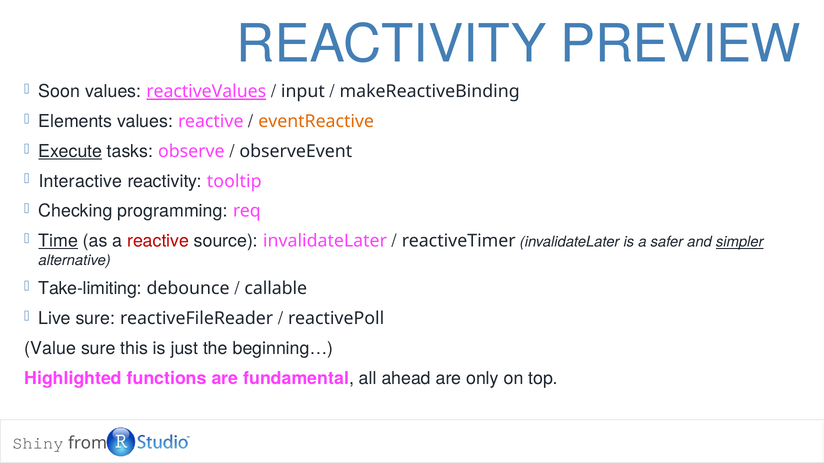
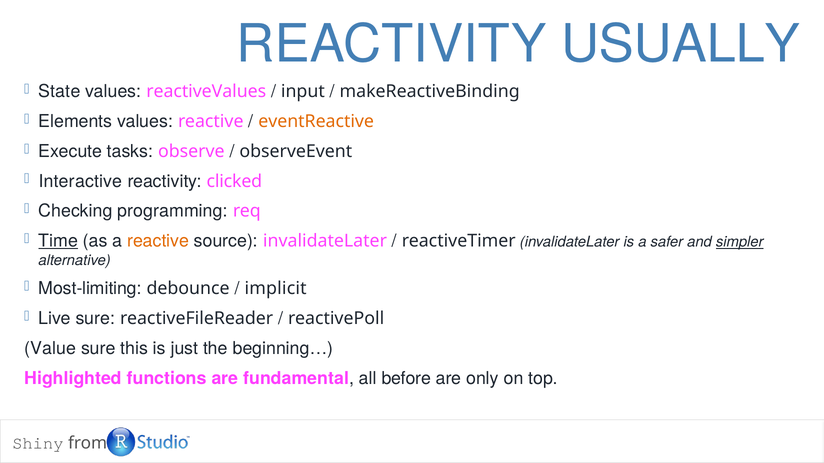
PREVIEW: PREVIEW -> USUALLY
Soon: Soon -> State
reactiveValues underline: present -> none
Execute underline: present -> none
tooltip: tooltip -> clicked
reactive at (158, 241) colour: red -> orange
Take-limiting: Take-limiting -> Most-limiting
callable: callable -> implicit
ahead: ahead -> before
